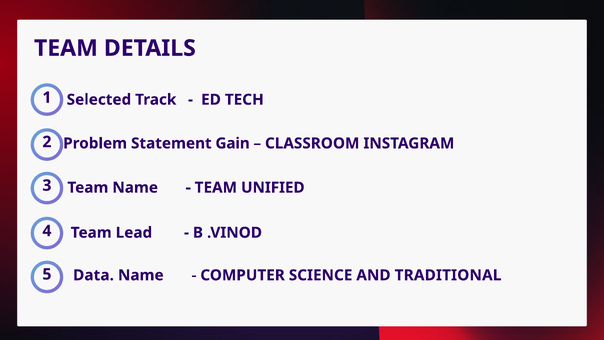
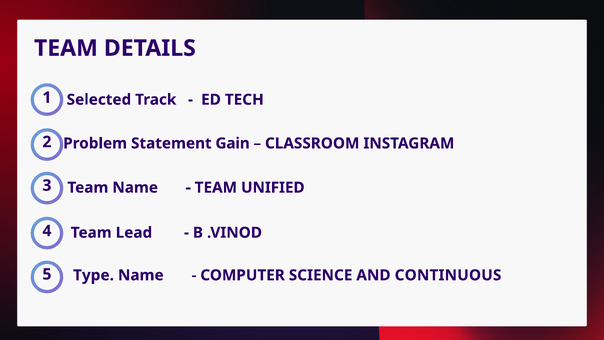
Data: Data -> Type
TRADITIONAL: TRADITIONAL -> CONTINUOUS
